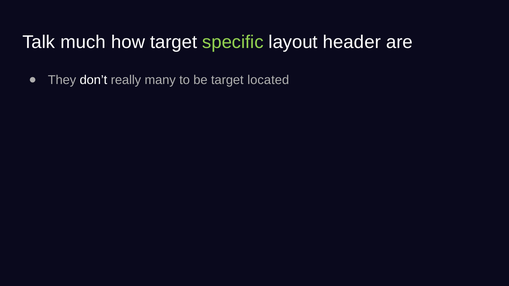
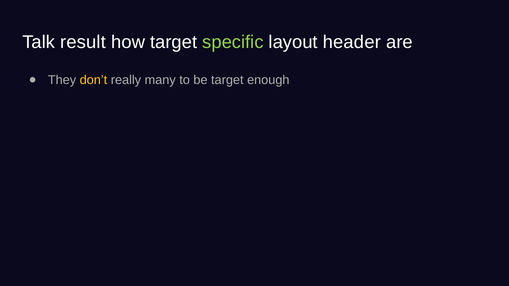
much: much -> result
don’t colour: white -> yellow
located: located -> enough
